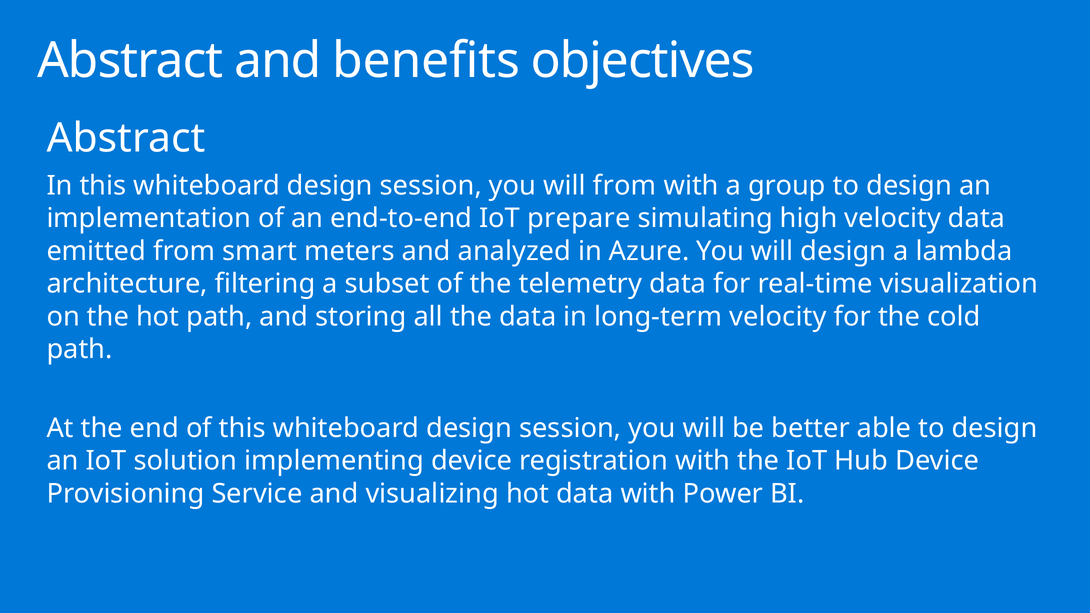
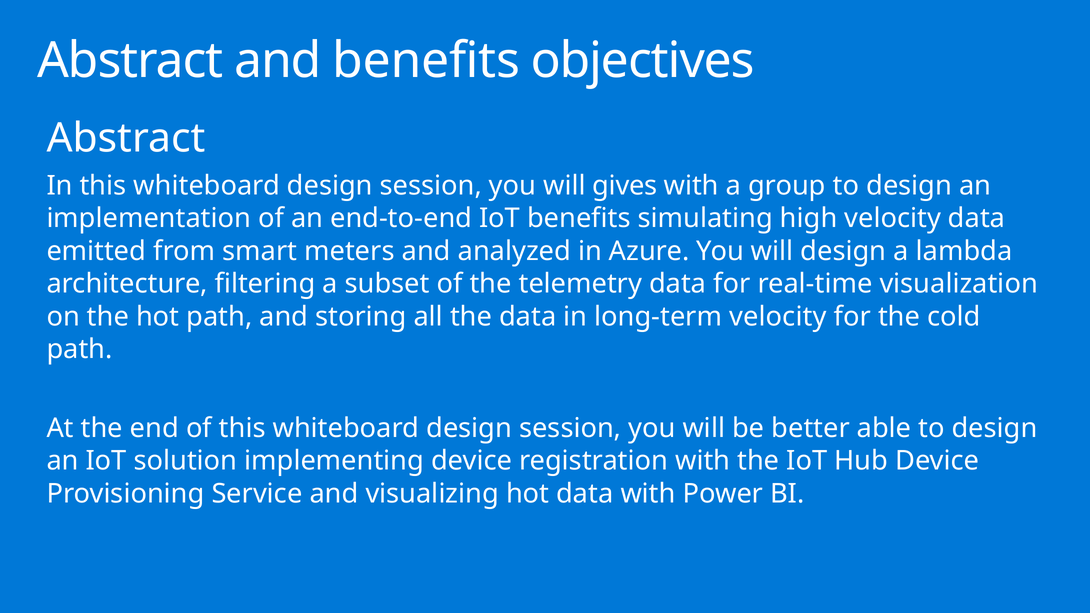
will from: from -> gives
IoT prepare: prepare -> benefits
